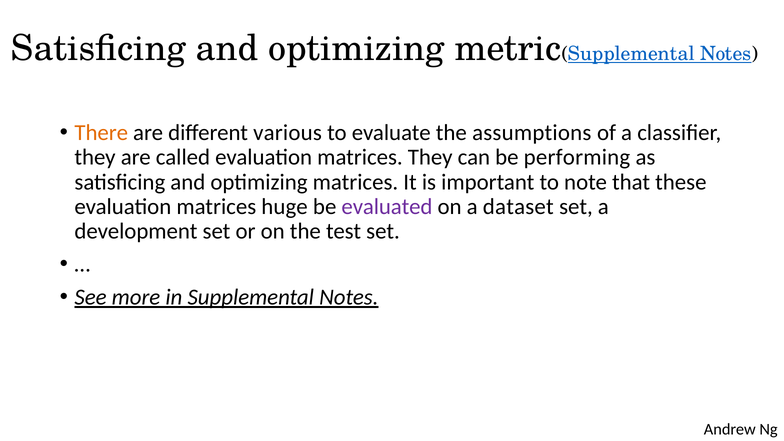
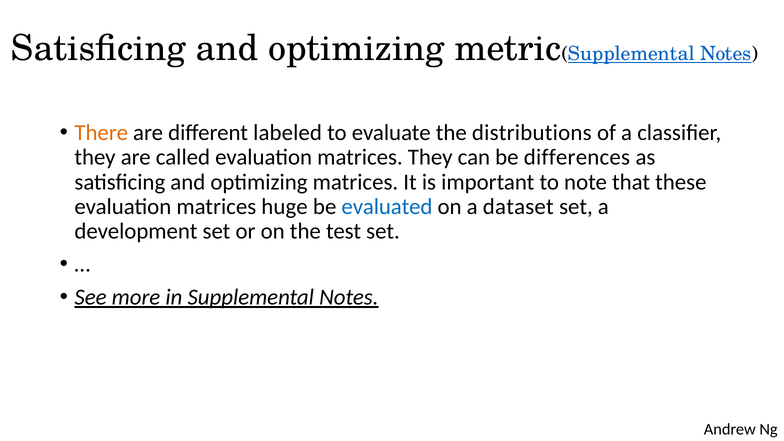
various: various -> labeled
assumptions: assumptions -> distributions
performing: performing -> differences
evaluated colour: purple -> blue
